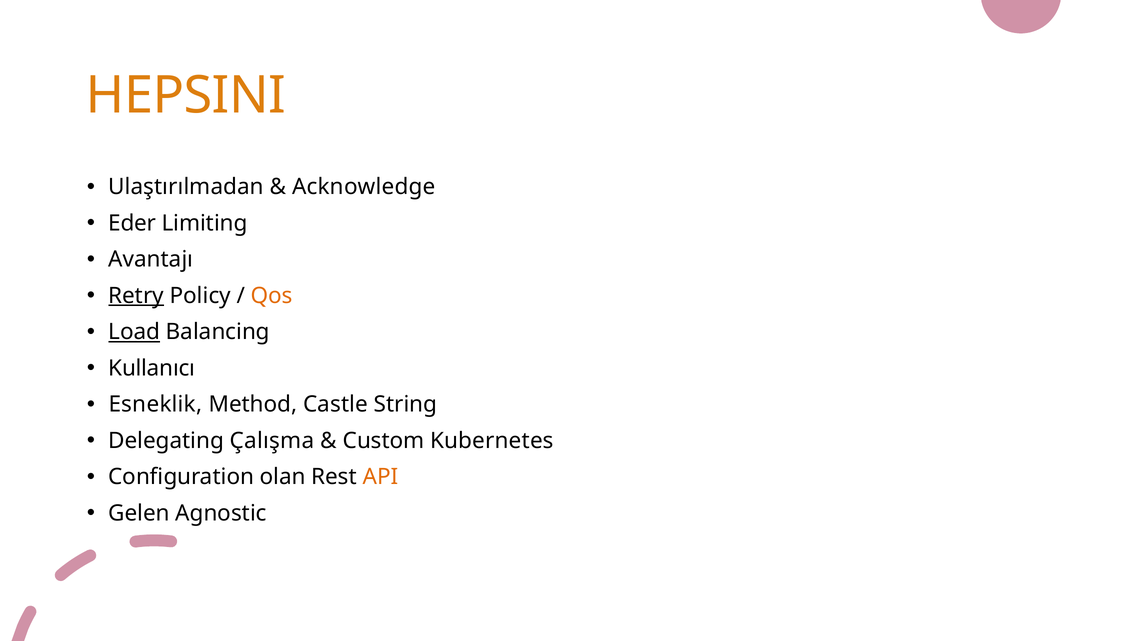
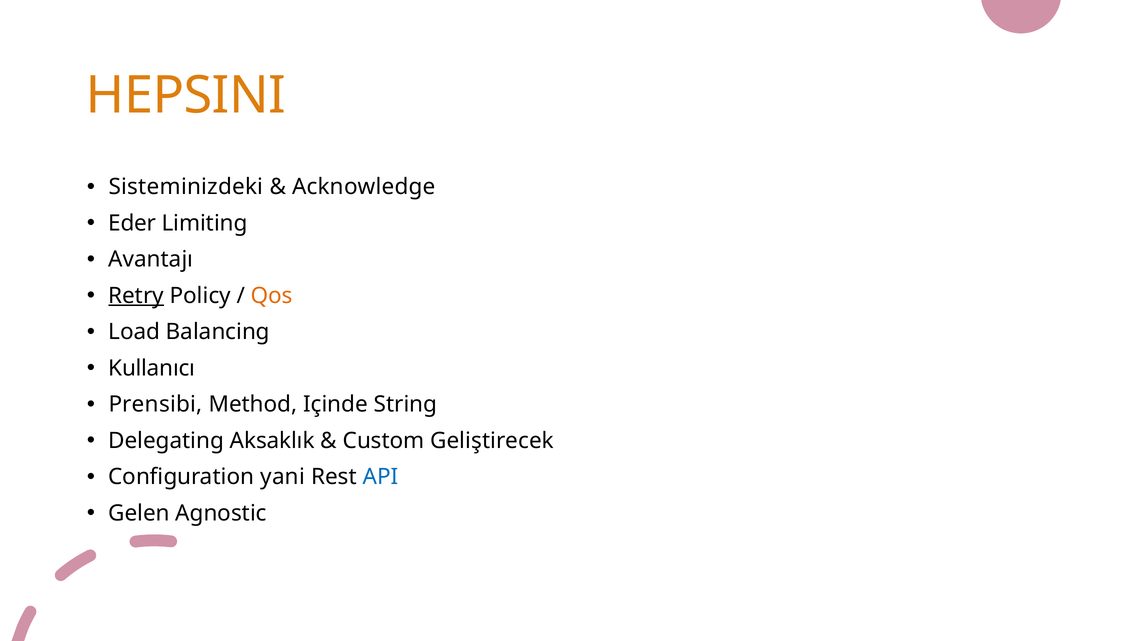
Ulaştırılmadan: Ulaştırılmadan -> Sisteminizdeki
Load underline: present -> none
Esneklik: Esneklik -> Prensibi
Castle: Castle -> Içinde
Çalışma: Çalışma -> Aksaklık
Kubernetes: Kubernetes -> Geliştirecek
olan: olan -> yani
API colour: orange -> blue
